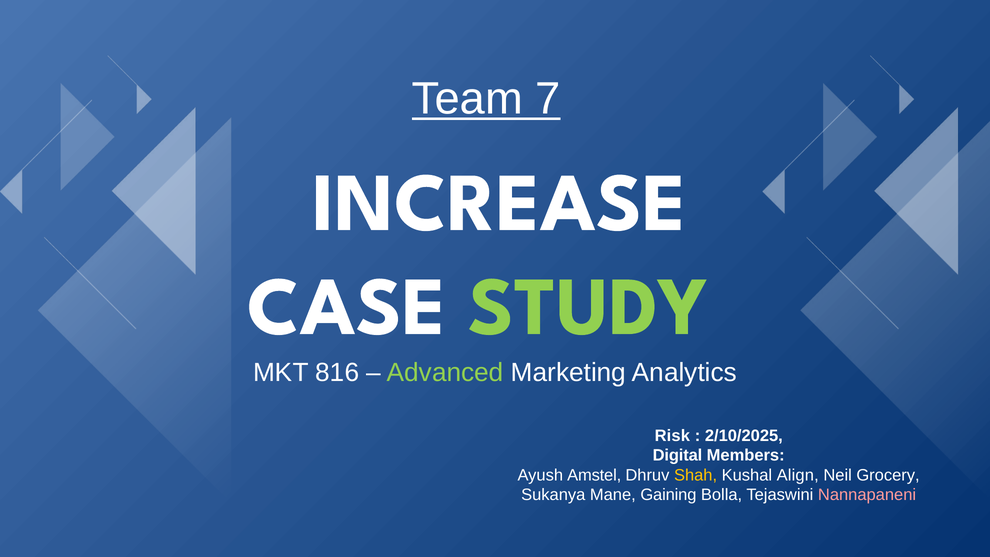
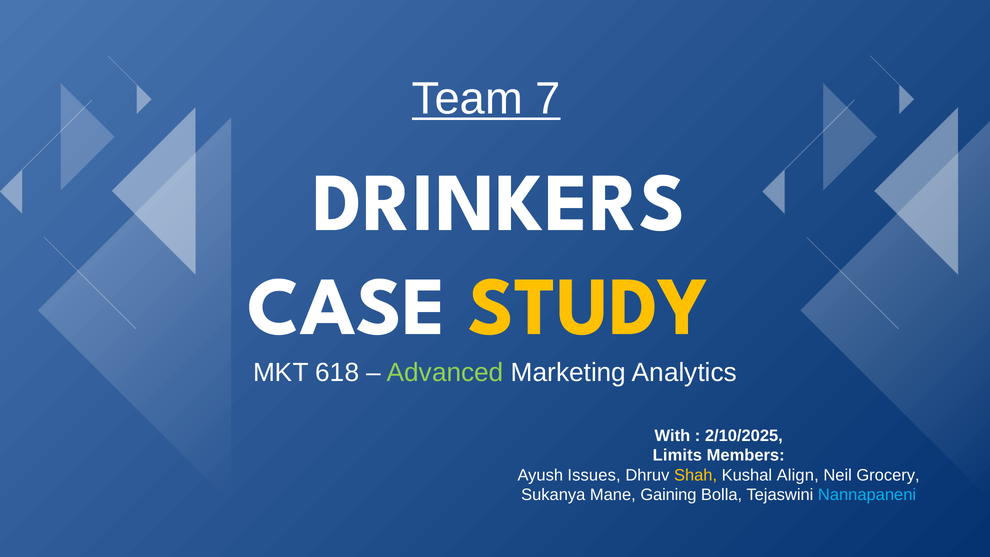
INCREASE: INCREASE -> DRINKERS
STUDY colour: light green -> yellow
816: 816 -> 618
Risk: Risk -> With
Digital: Digital -> Limits
Amstel: Amstel -> Issues
Nannapaneni colour: pink -> light blue
